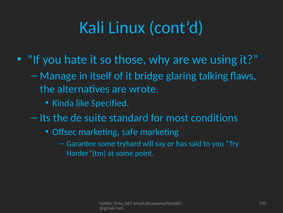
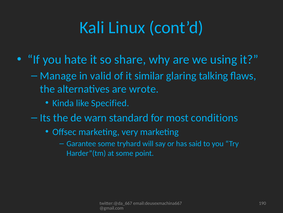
those: those -> share
itself: itself -> valid
bridge: bridge -> similar
suite: suite -> warn
safe: safe -> very
